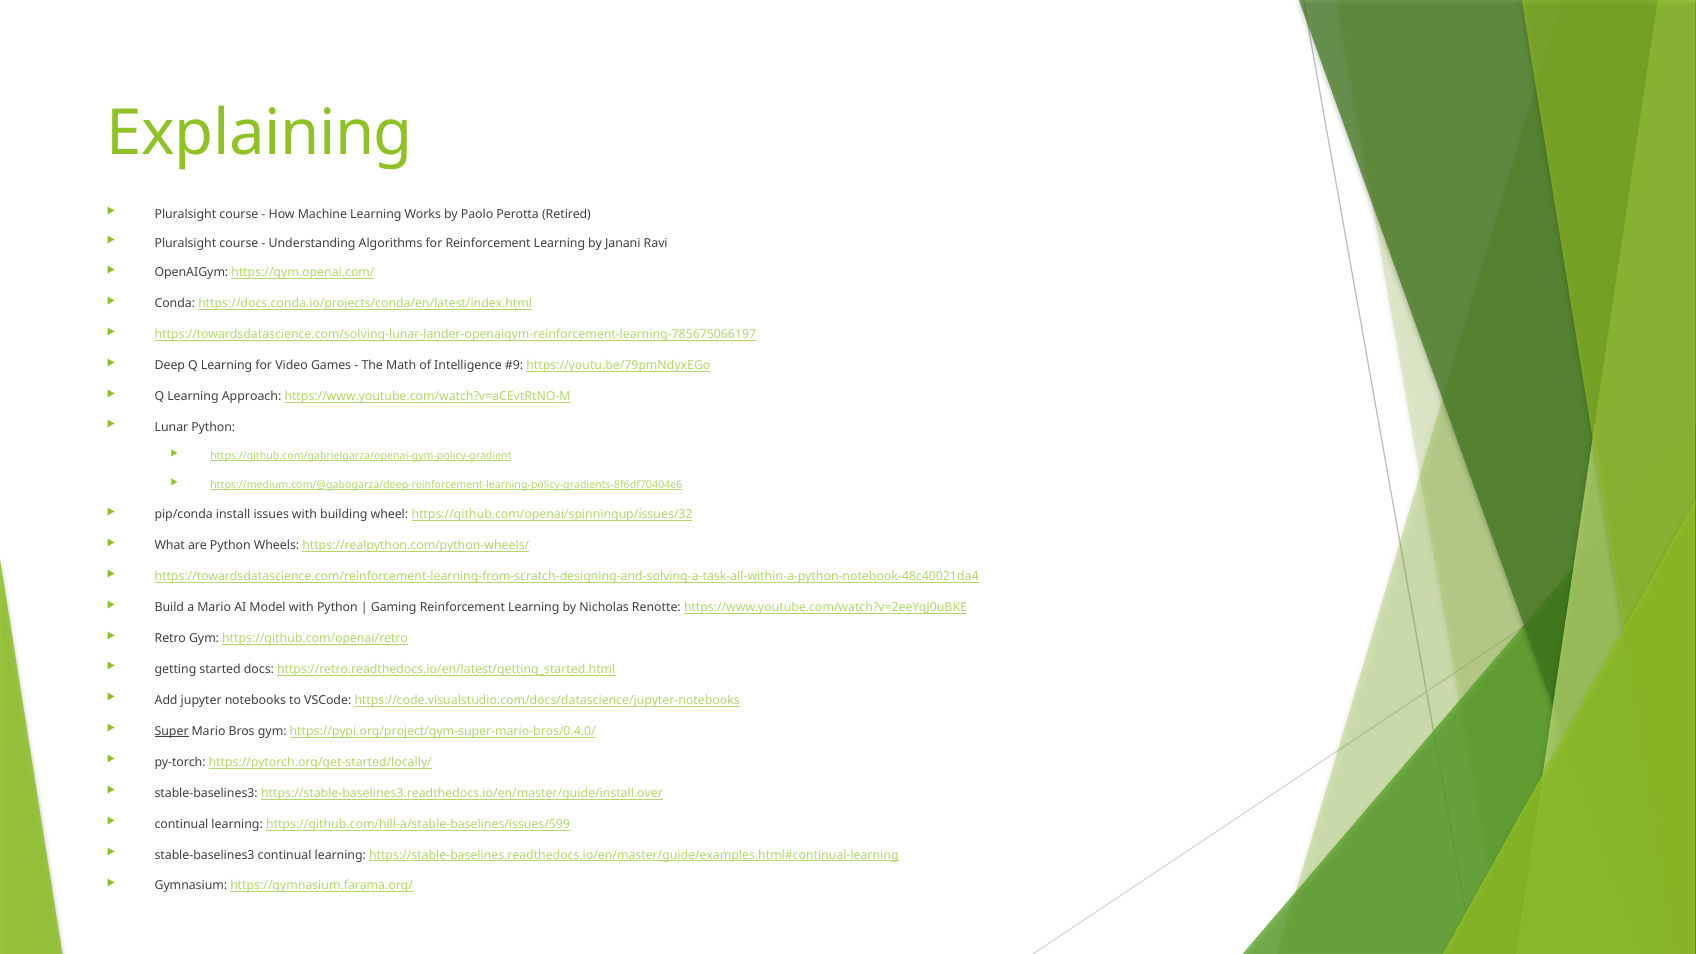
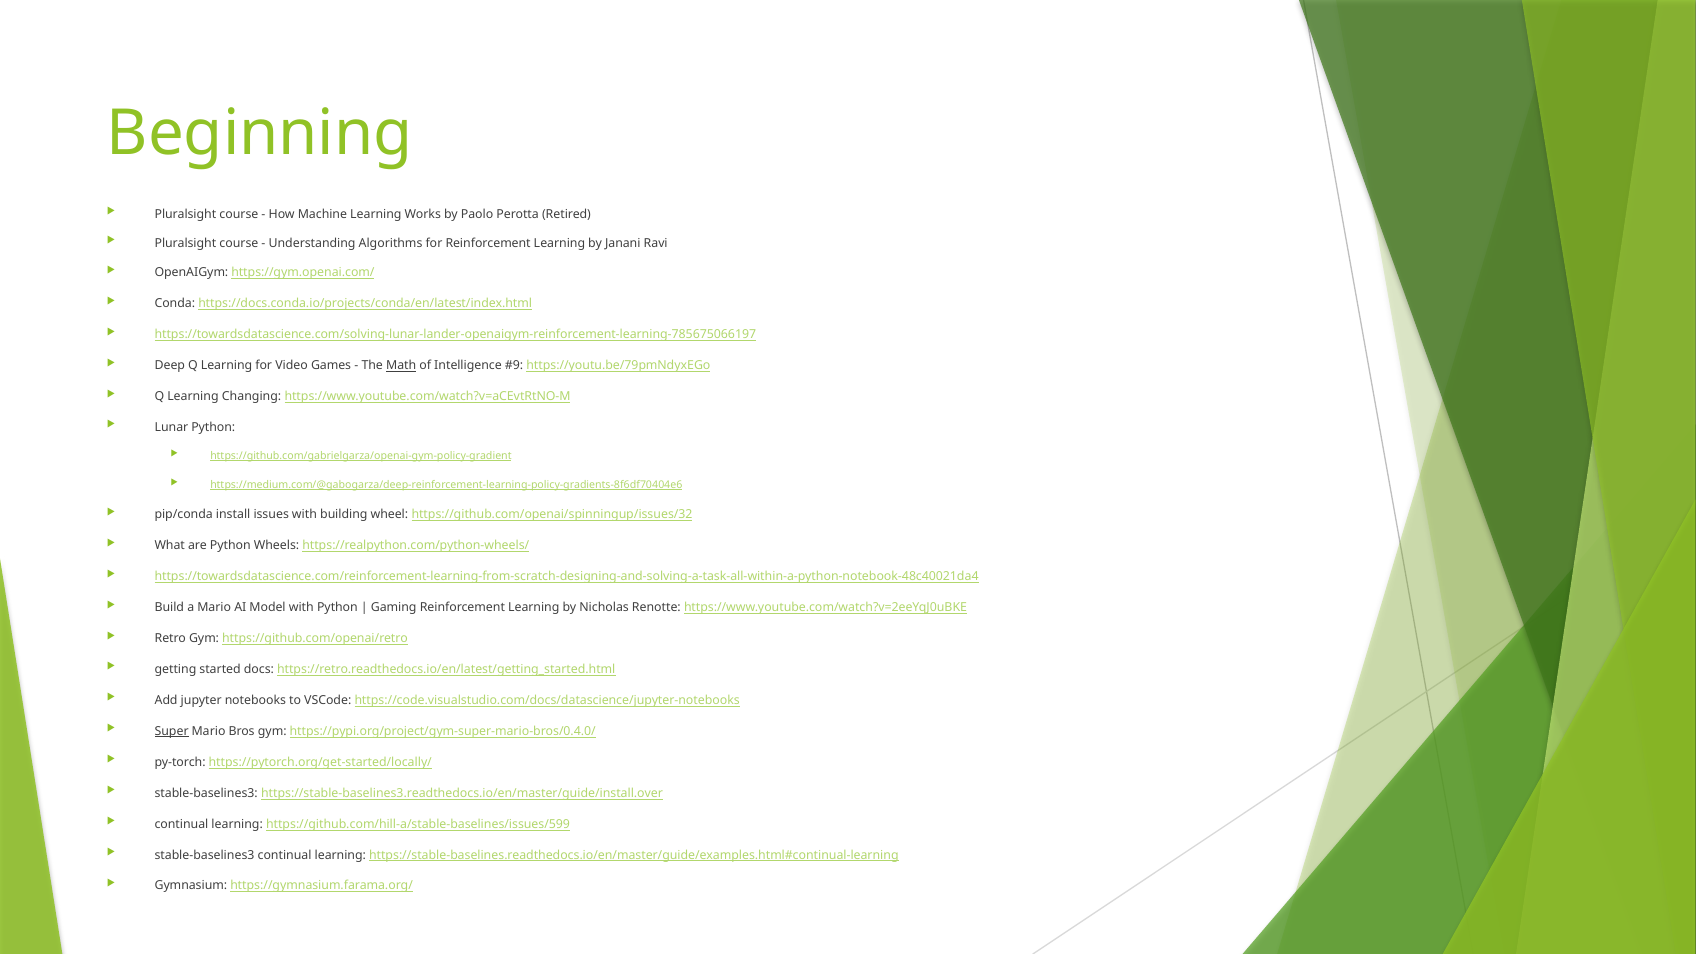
Explaining: Explaining -> Beginning
Math underline: none -> present
Approach: Approach -> Changing
